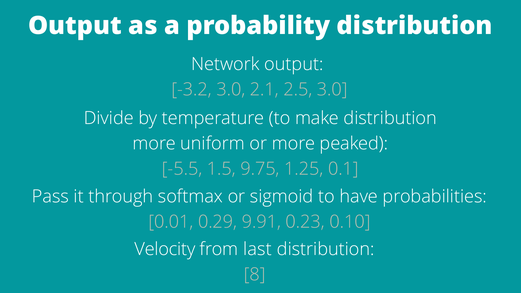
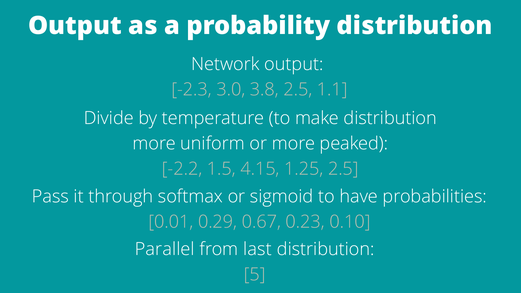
-3.2: -3.2 -> -2.3
2.1: 2.1 -> 3.8
2.5 3.0: 3.0 -> 1.1
-5.5: -5.5 -> -2.2
9.75: 9.75 -> 4.15
1.25 0.1: 0.1 -> 2.5
9.91: 9.91 -> 0.67
Velocity: Velocity -> Parallel
8: 8 -> 5
